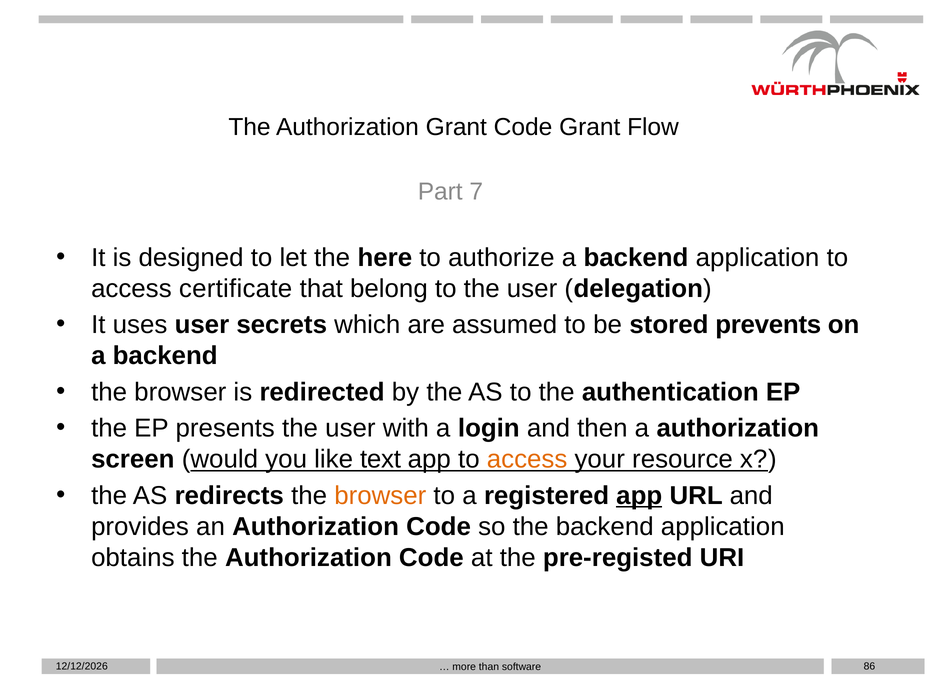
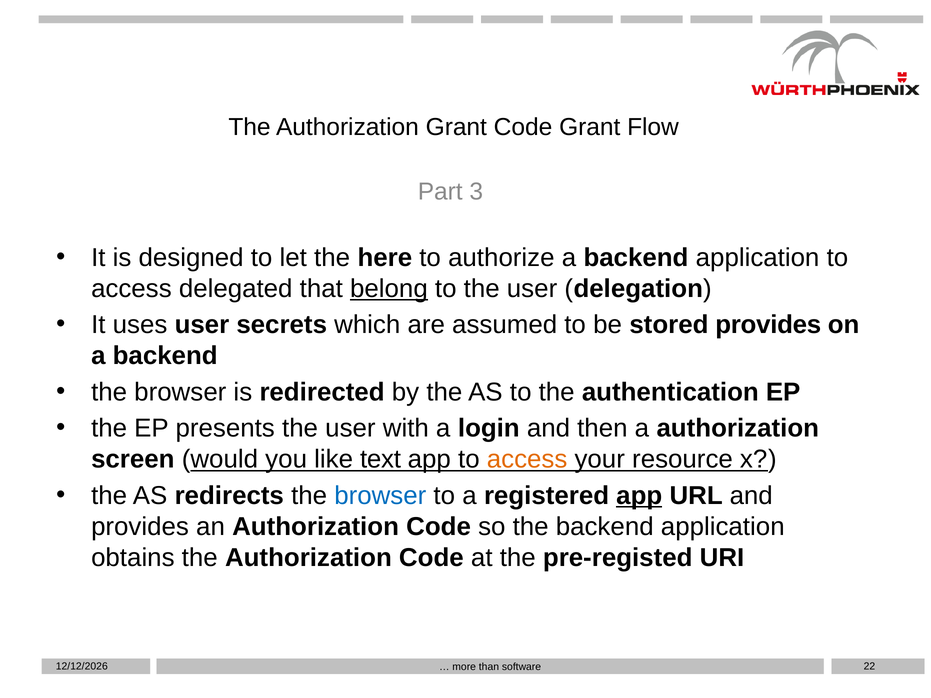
7: 7 -> 3
certificate: certificate -> delegated
belong underline: none -> present
stored prevents: prevents -> provides
browser at (380, 496) colour: orange -> blue
86: 86 -> 22
